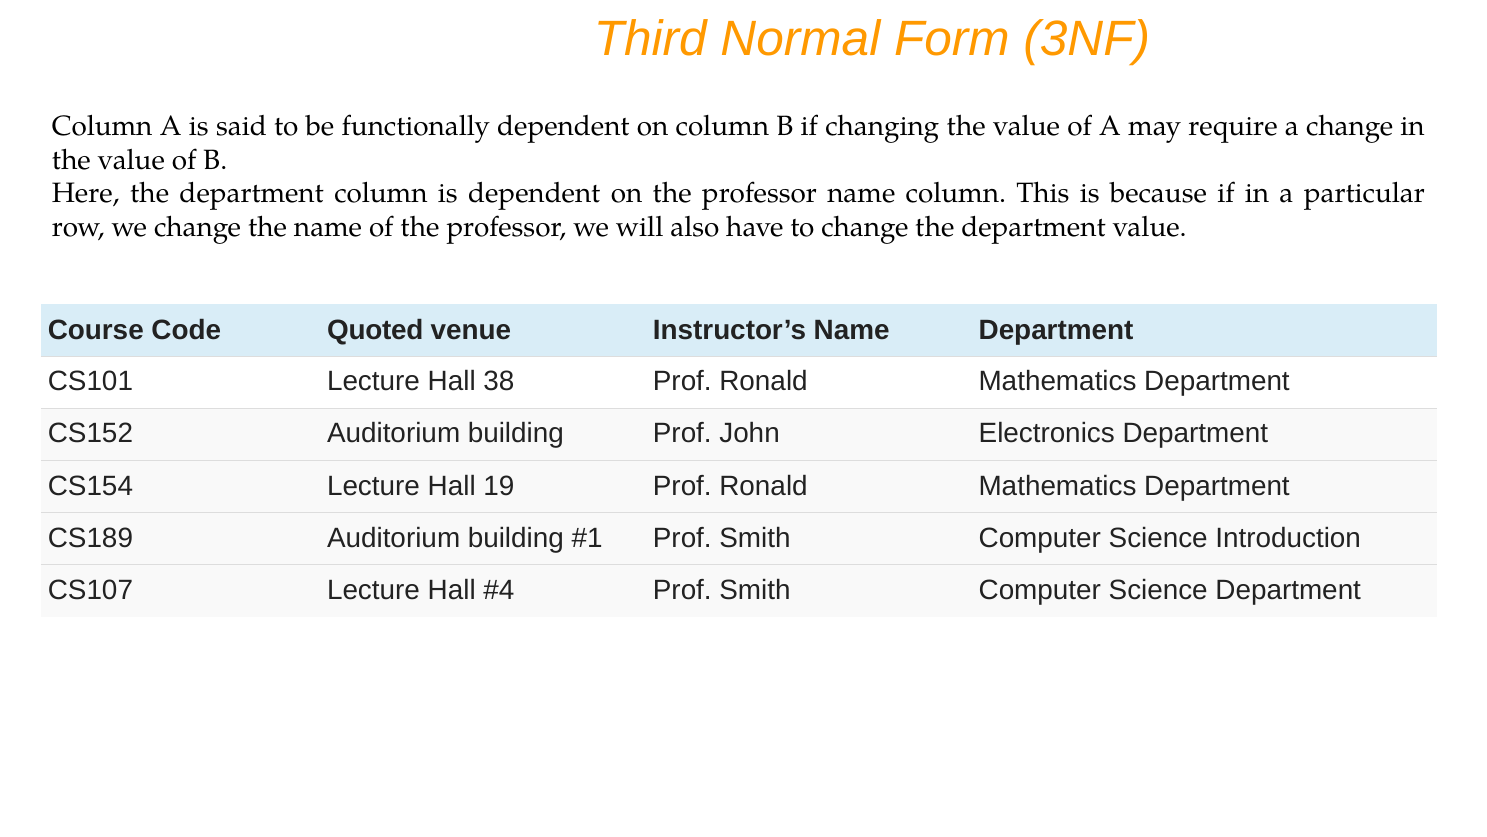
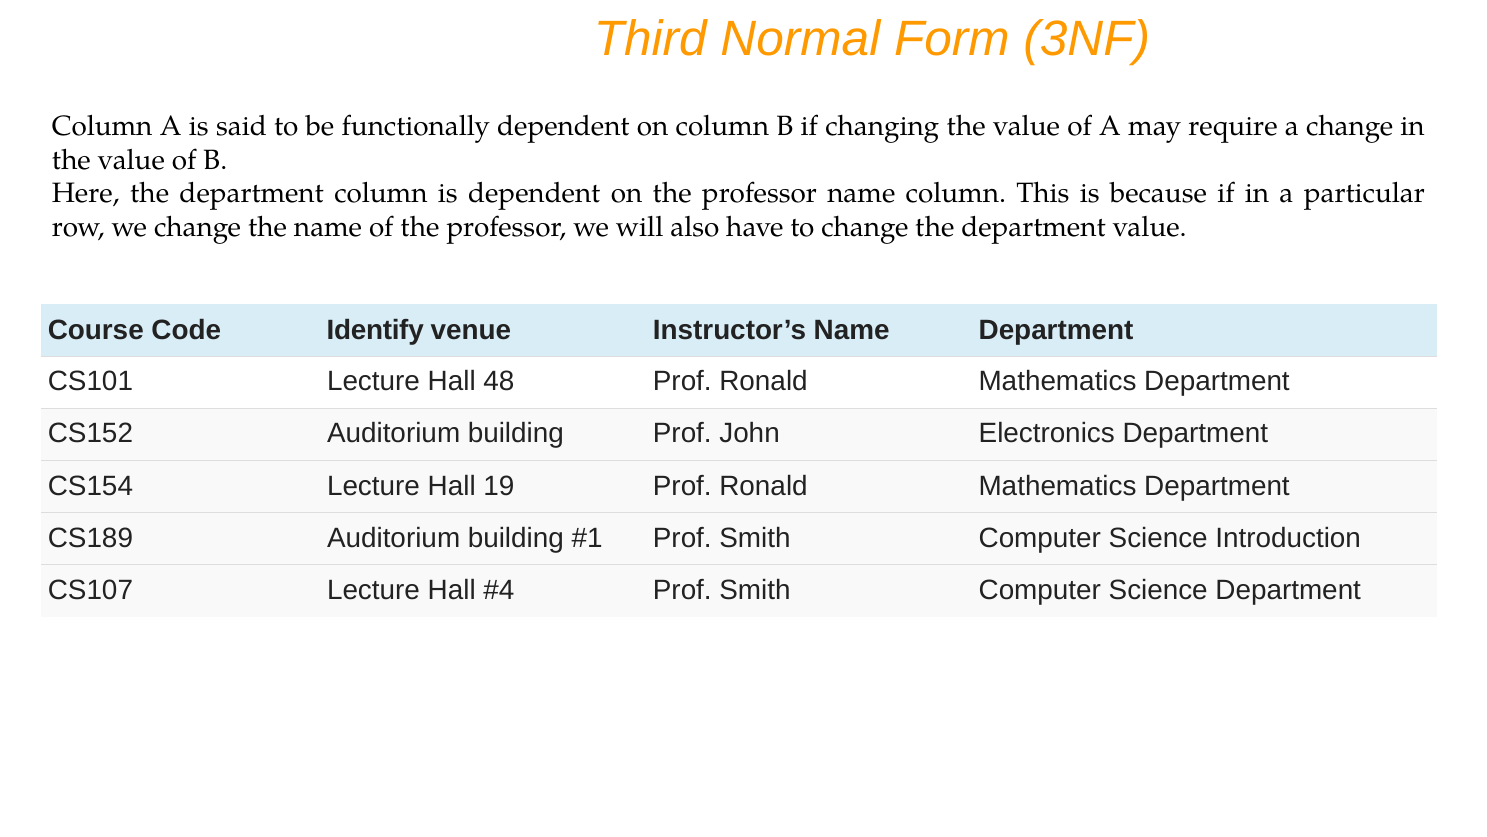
Quoted: Quoted -> Identify
38: 38 -> 48
